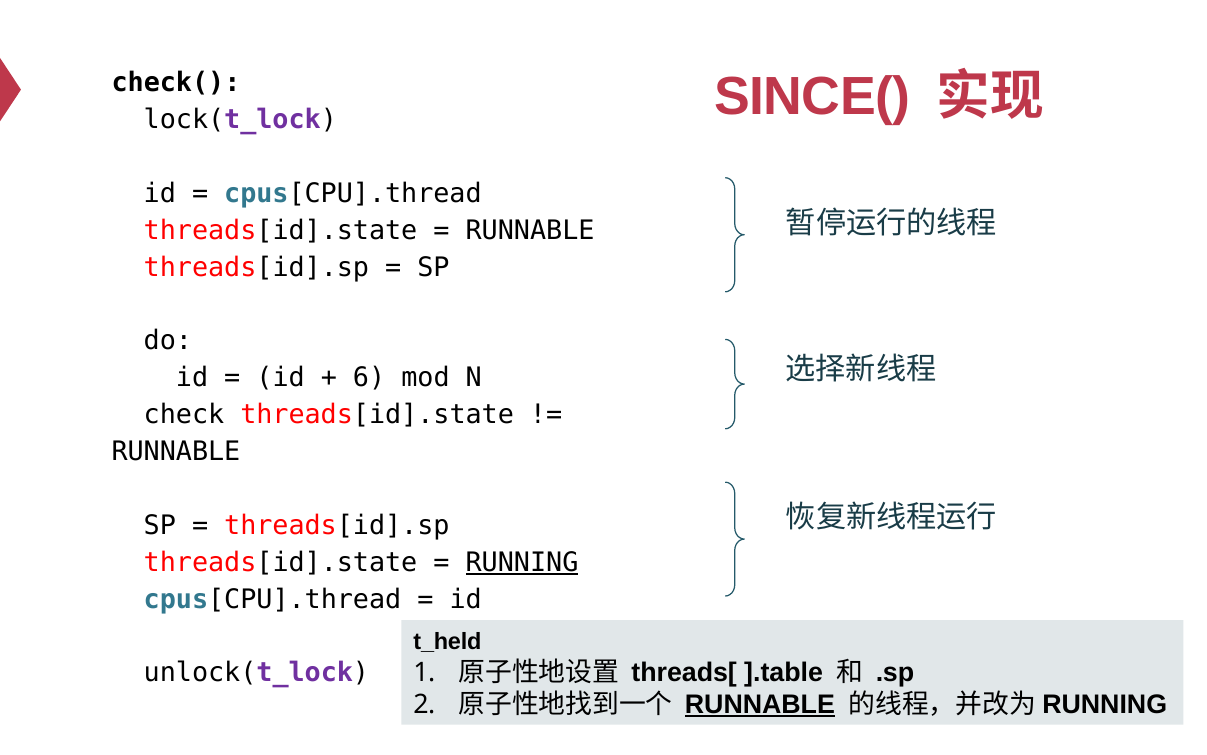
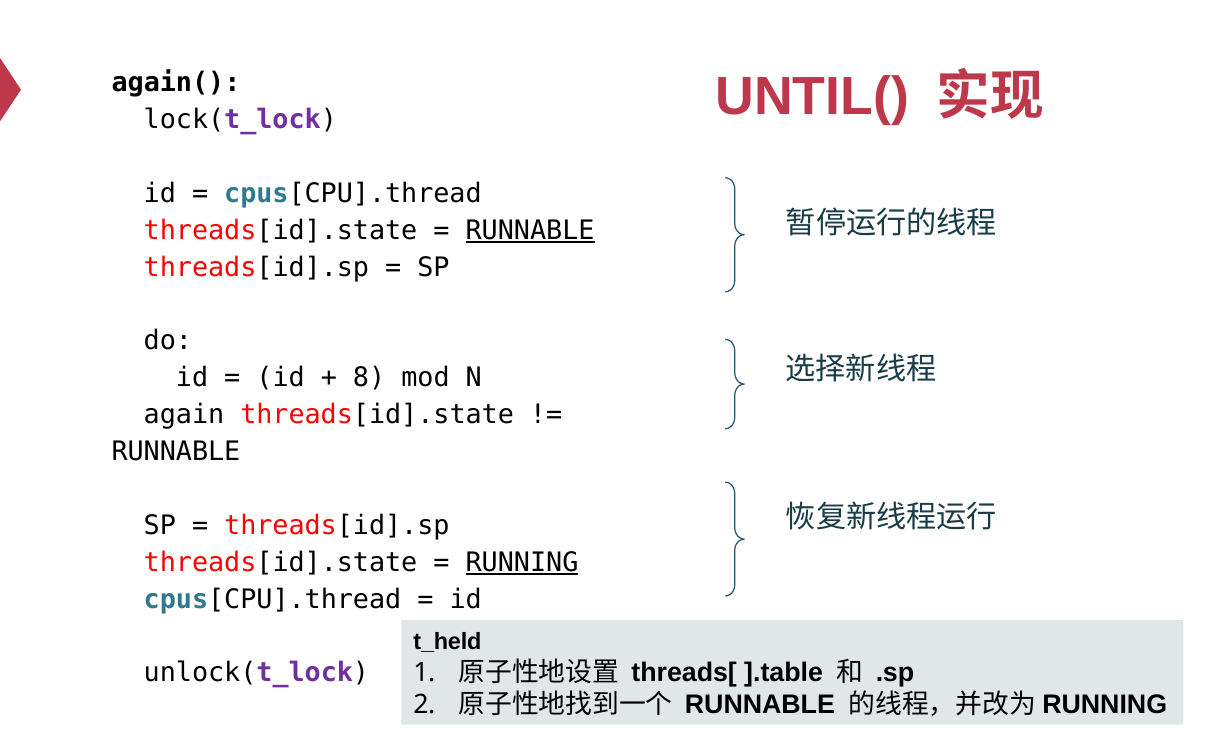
check(: check( -> again(
SINCE(: SINCE( -> UNTIL(
RUNNABLE at (530, 230) underline: none -> present
6: 6 -> 8
check: check -> again
RUNNABLE at (760, 704) underline: present -> none
